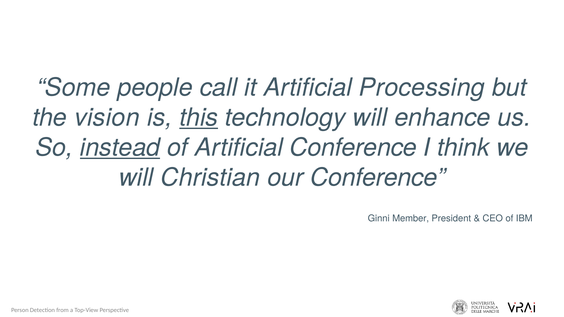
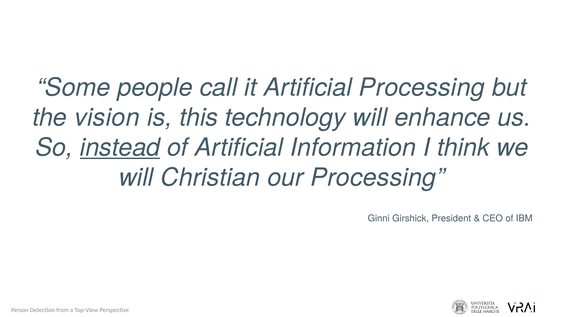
this underline: present -> none
Artificial Conference: Conference -> Information
our Conference: Conference -> Processing
Member: Member -> Girshick
